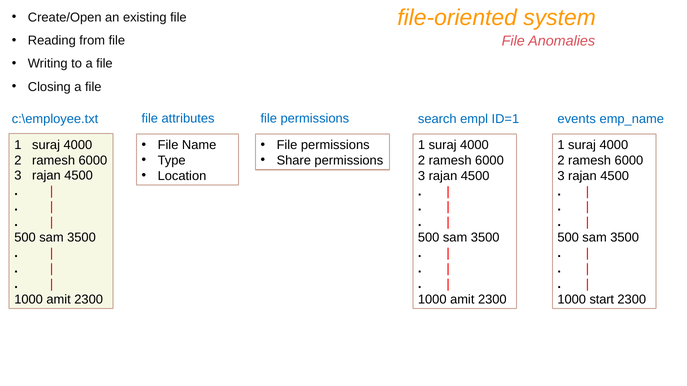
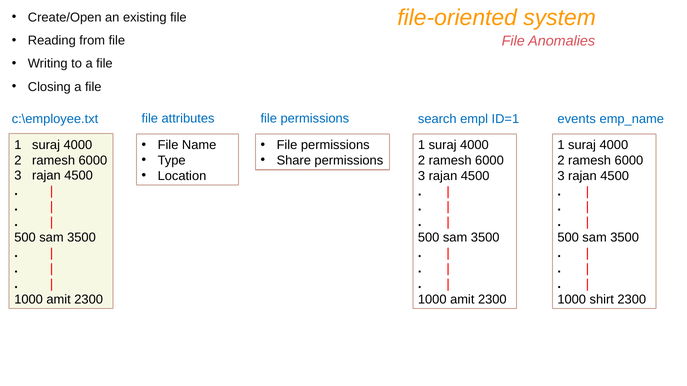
start: start -> shirt
